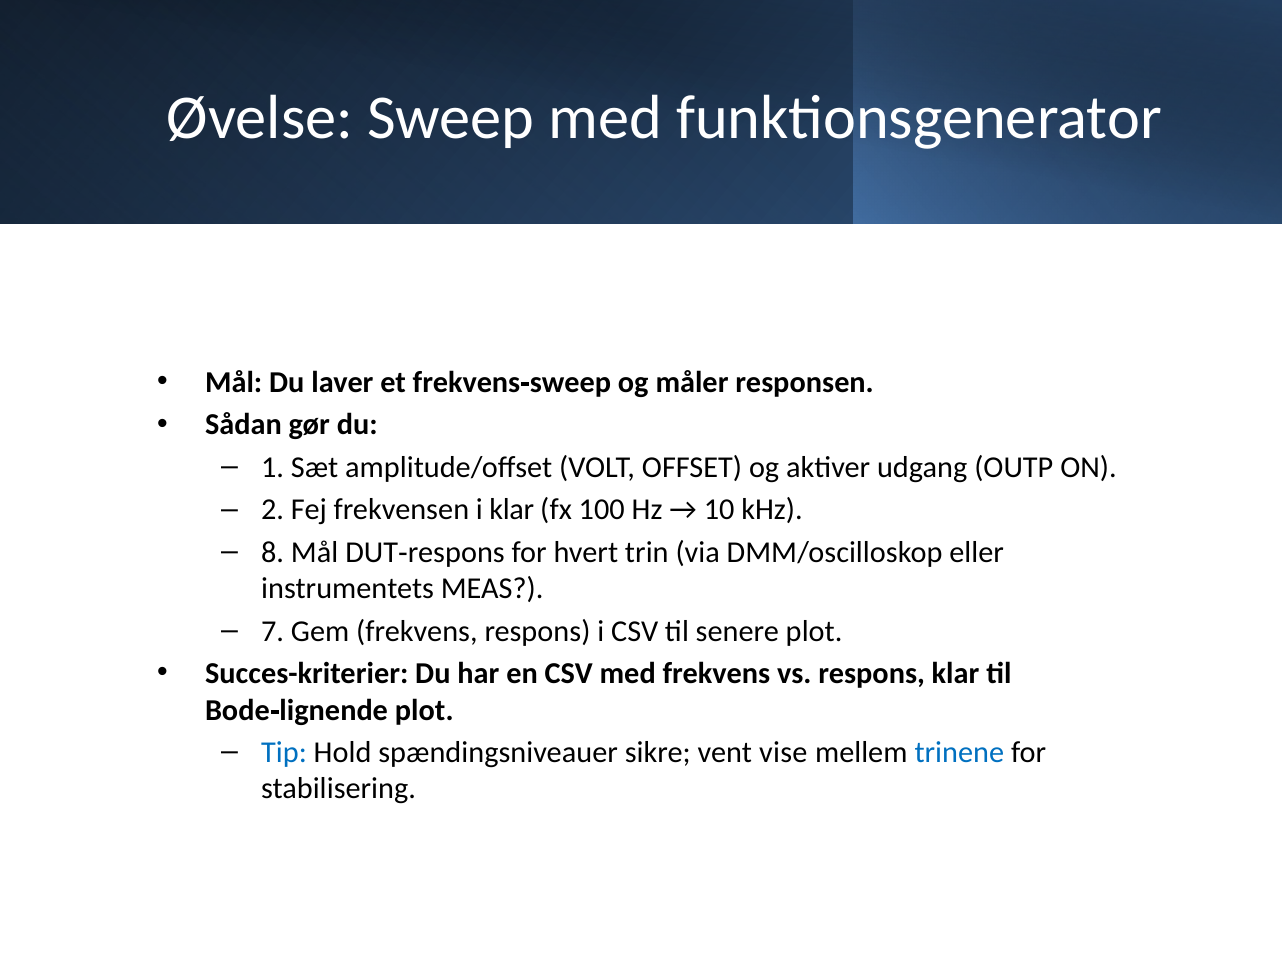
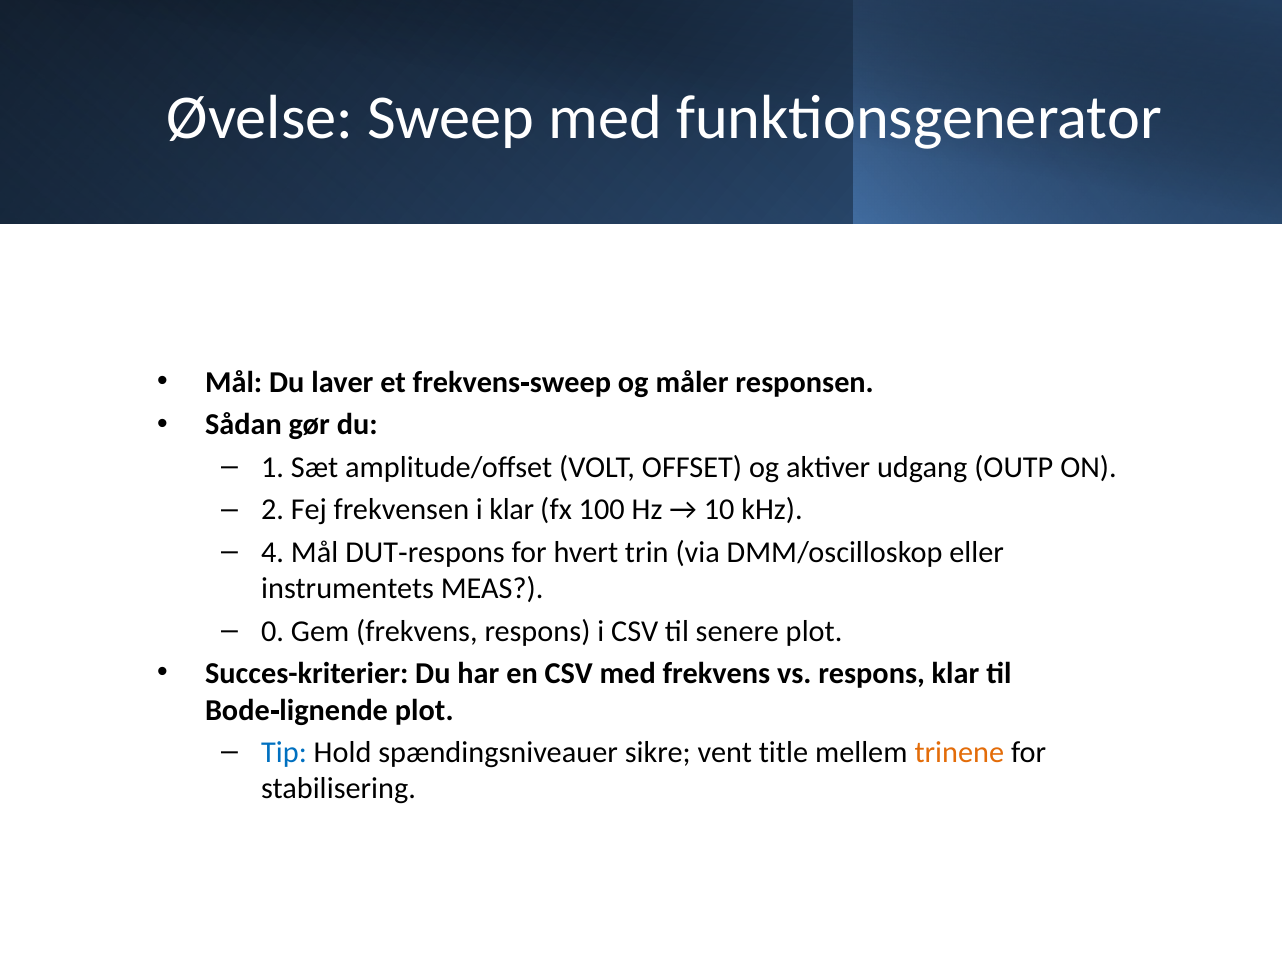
8: 8 -> 4
7: 7 -> 0
vise: vise -> title
trinene colour: blue -> orange
